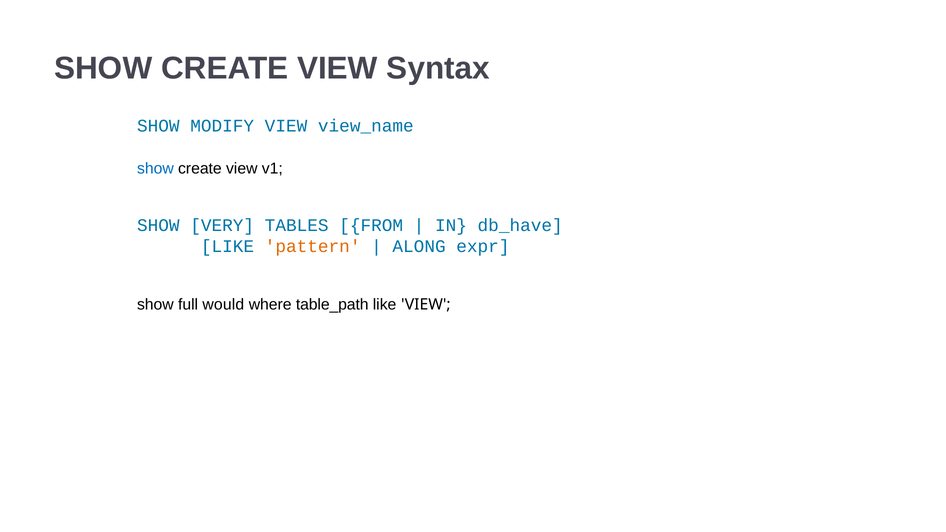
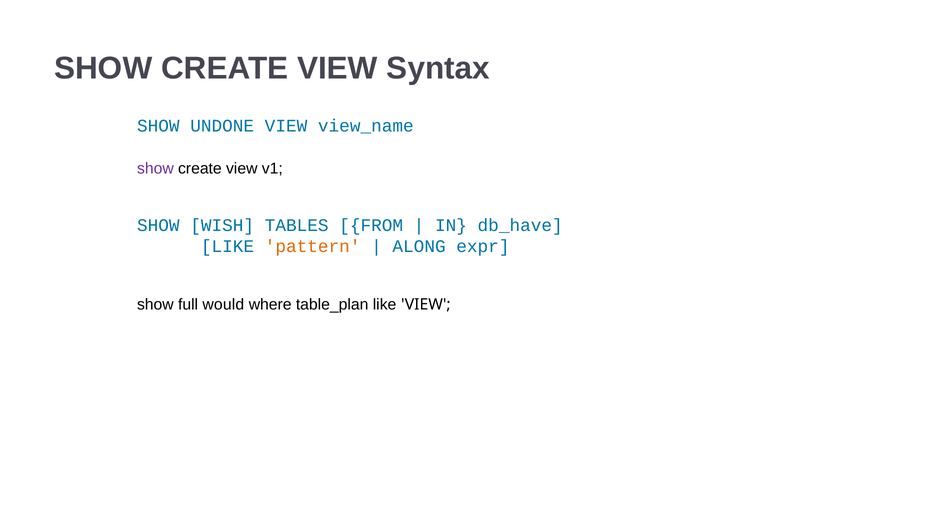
MODIFY: MODIFY -> UNDONE
show at (155, 169) colour: blue -> purple
VERY: VERY -> WISH
table_path: table_path -> table_plan
